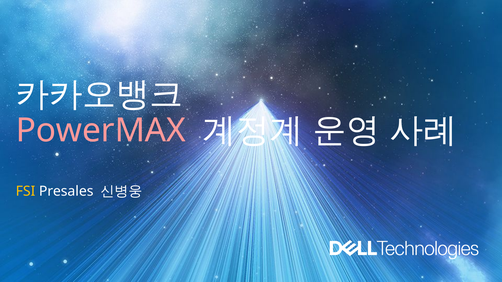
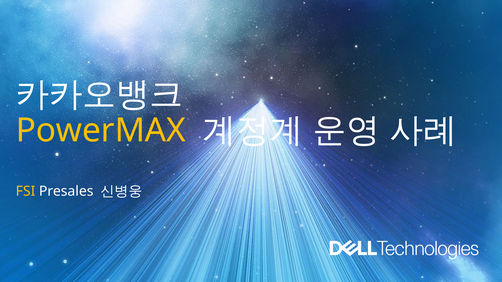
PowerMAX colour: pink -> yellow
